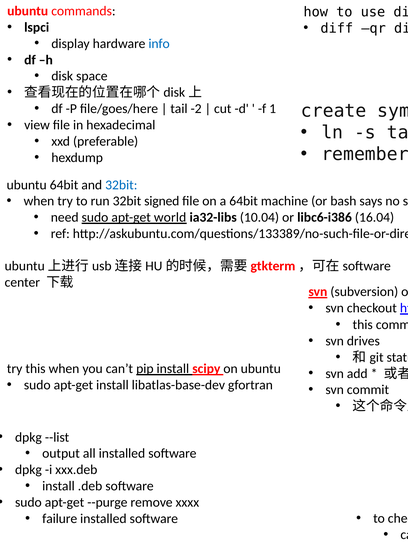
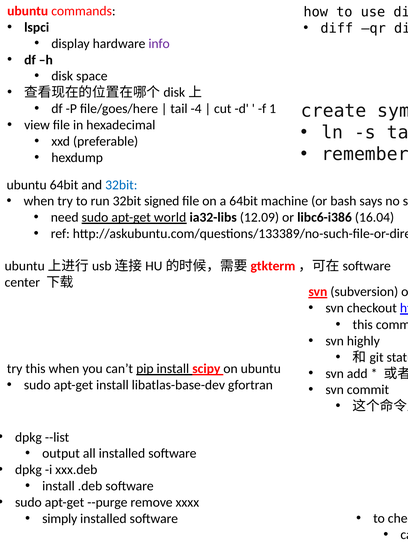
info colour: blue -> purple
-2: -2 -> -4
10.04: 10.04 -> 12.09
drives: drives -> highly
failure: failure -> simply
